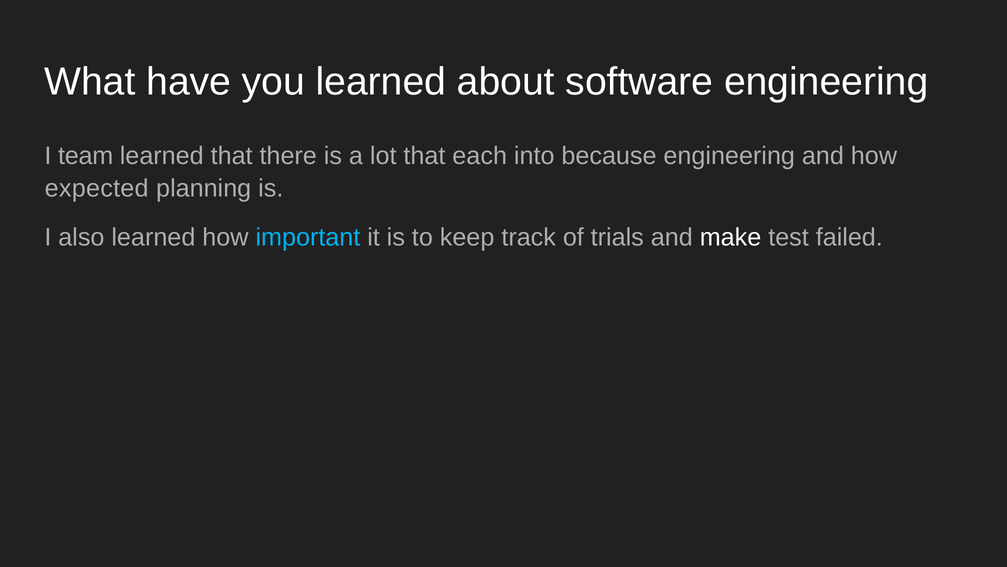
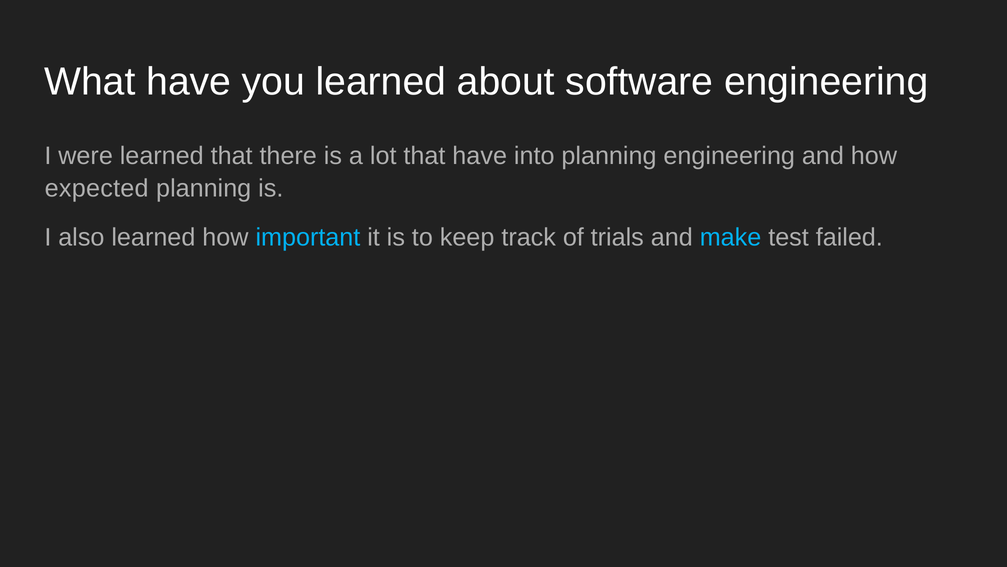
team: team -> were
that each: each -> have
into because: because -> planning
make colour: white -> light blue
